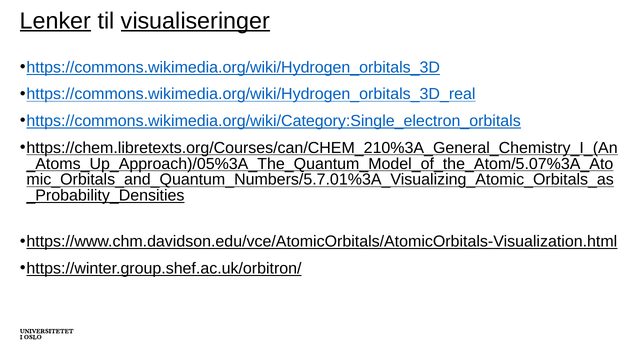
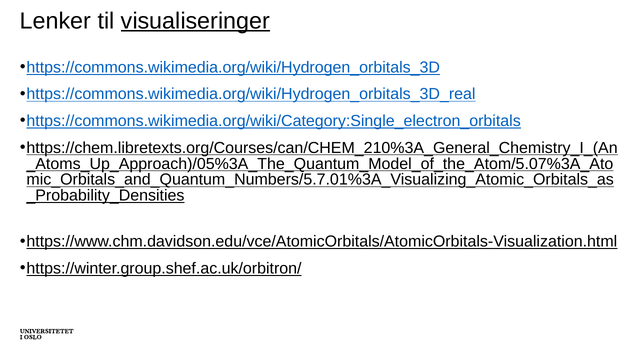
Lenker underline: present -> none
